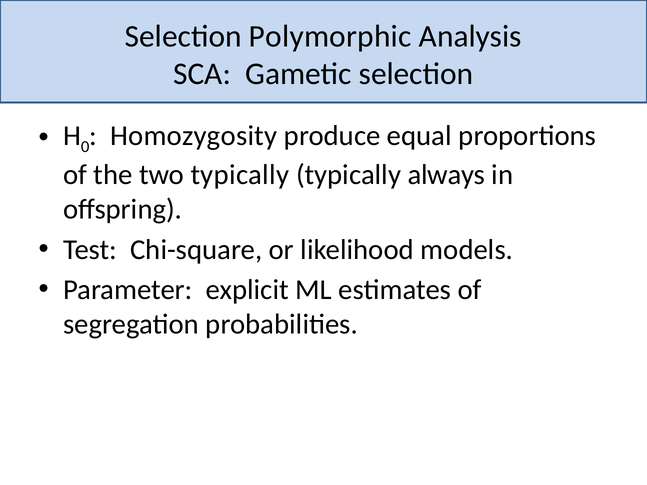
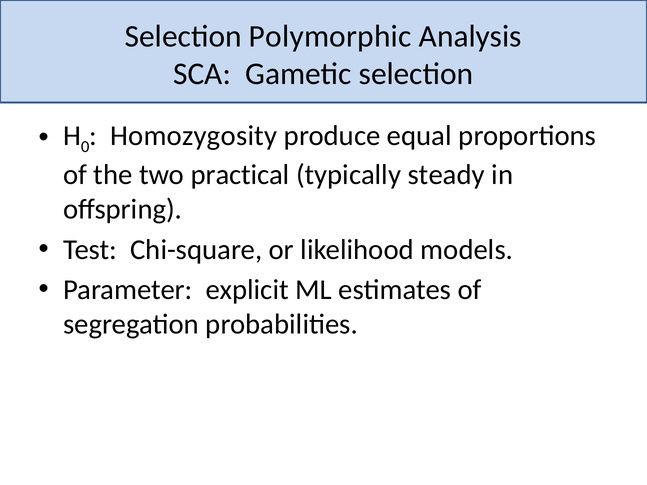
two typically: typically -> practical
always: always -> steady
